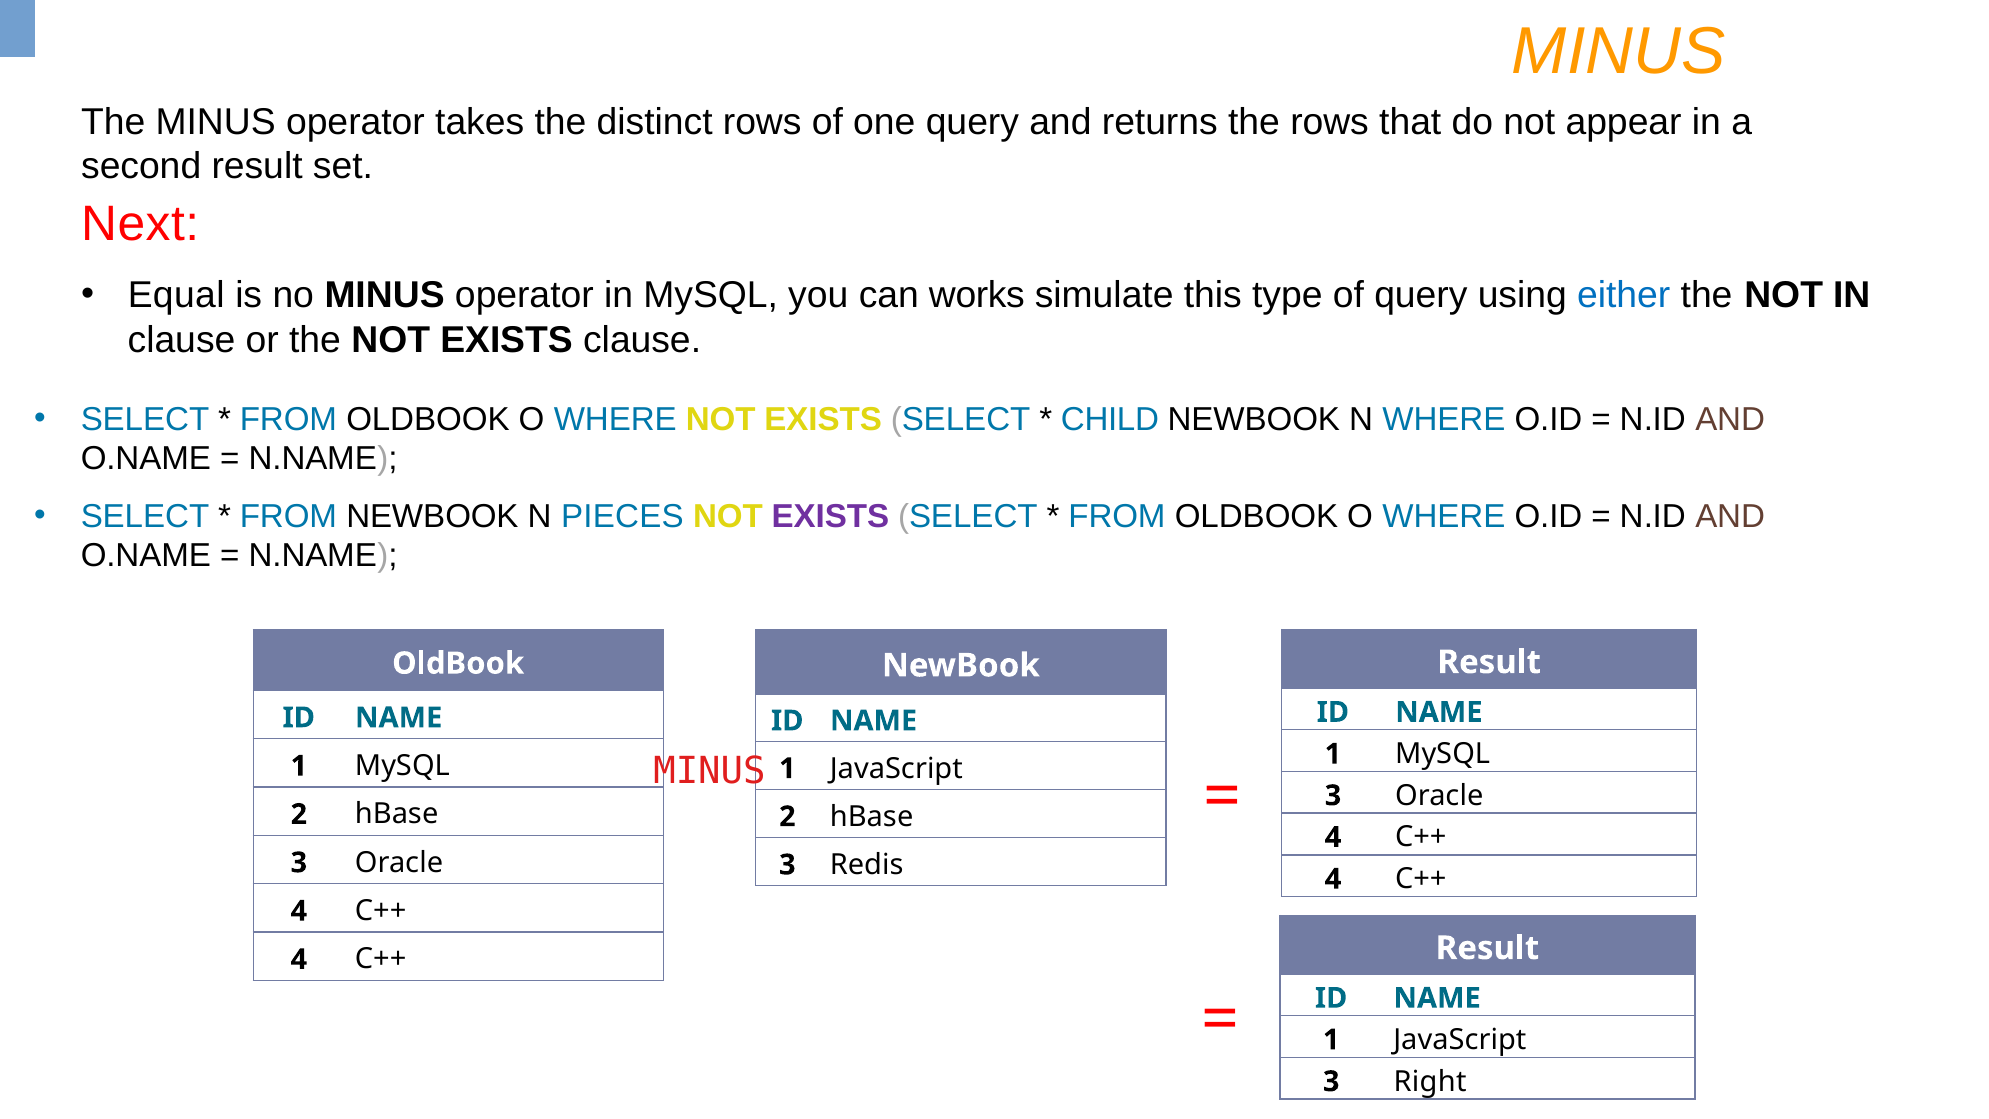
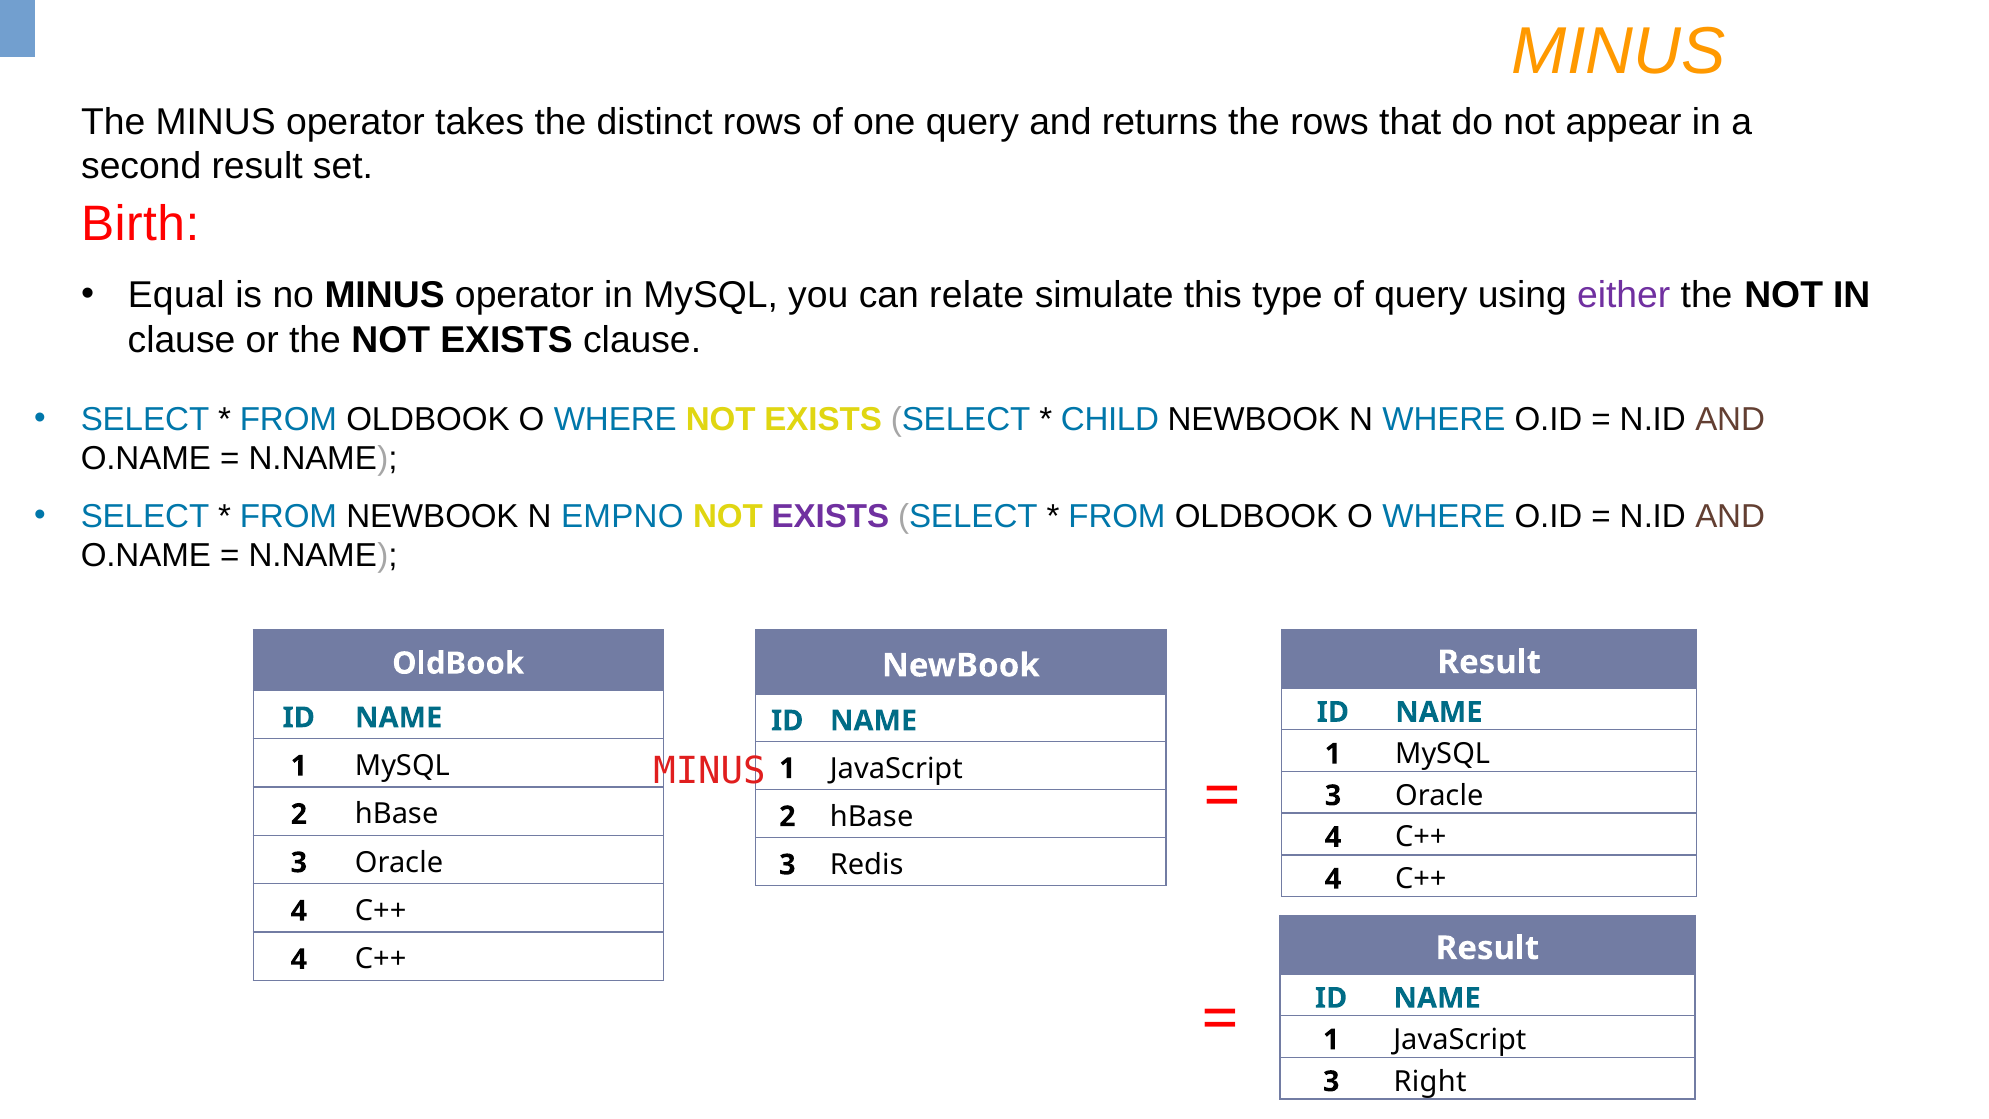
Next: Next -> Birth
works: works -> relate
either colour: blue -> purple
PIECES: PIECES -> EMPNO
